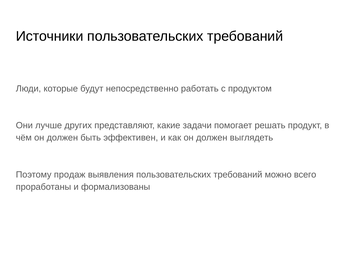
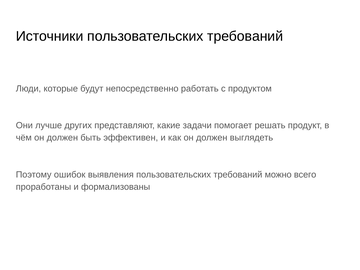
продаж: продаж -> ошибок
